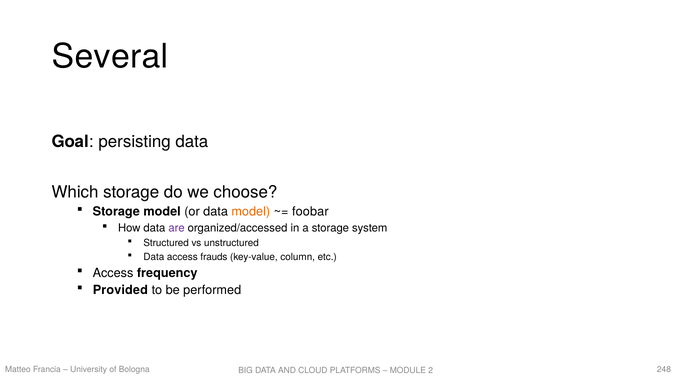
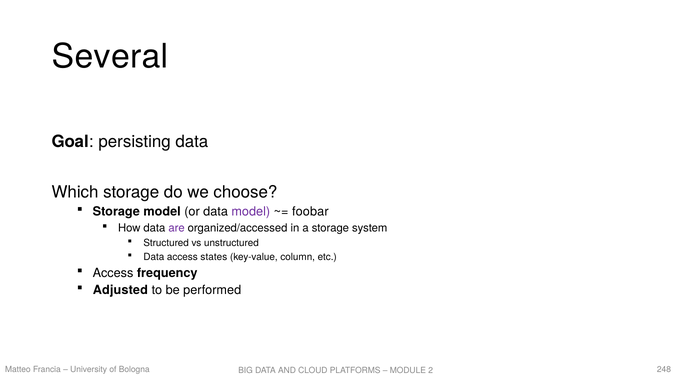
model at (251, 212) colour: orange -> purple
frauds: frauds -> states
Provided: Provided -> Adjusted
